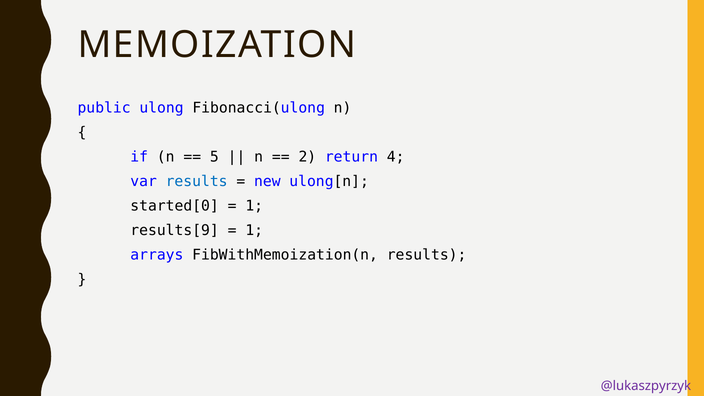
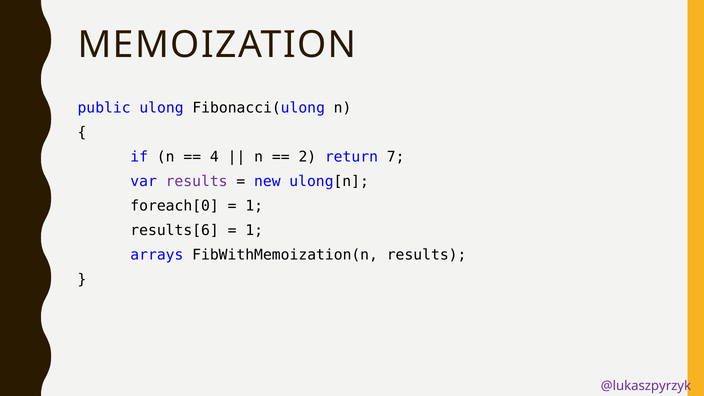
5: 5 -> 4
4: 4 -> 7
results at (197, 181) colour: blue -> purple
started[0: started[0 -> foreach[0
results[9: results[9 -> results[6
